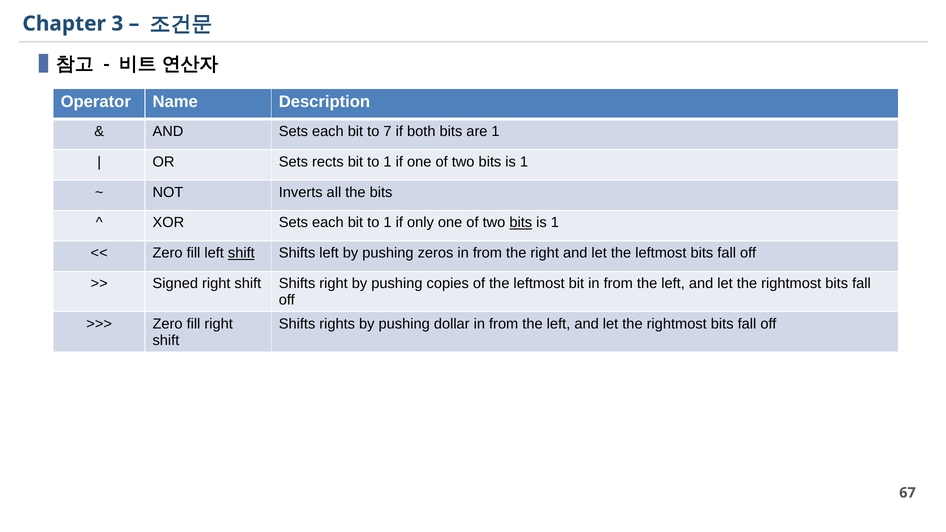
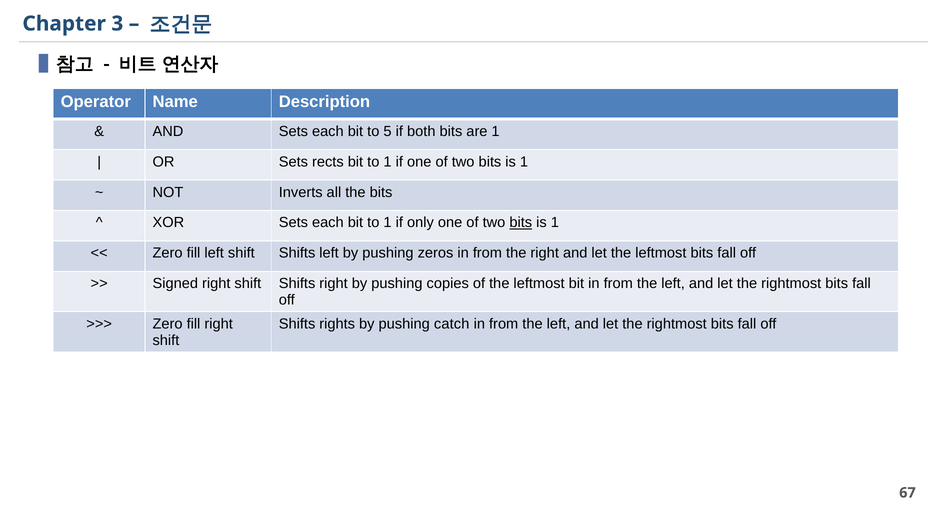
7: 7 -> 5
shift at (241, 253) underline: present -> none
dollar: dollar -> catch
